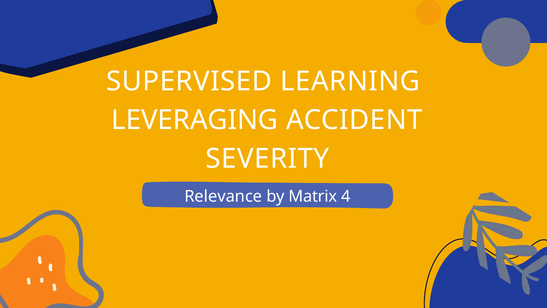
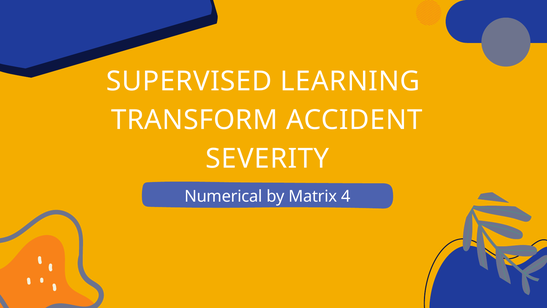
LEVERAGING: LEVERAGING -> TRANSFORM
Relevance: Relevance -> Numerical
